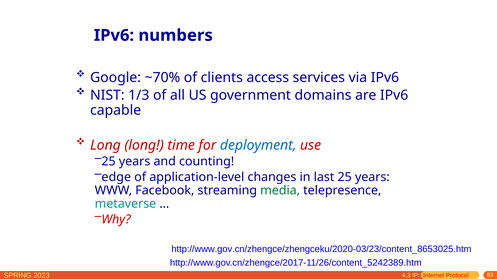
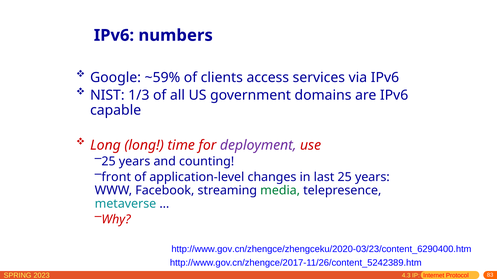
~70%: ~70% -> ~59%
deployment colour: blue -> purple
edge: edge -> front
http://www.gov.cn/zhengce/zhengceku/2020-03/23/content_8653025.htm: http://www.gov.cn/zhengce/zhengceku/2020-03/23/content_8653025.htm -> http://www.gov.cn/zhengce/zhengceku/2020-03/23/content_6290400.htm
